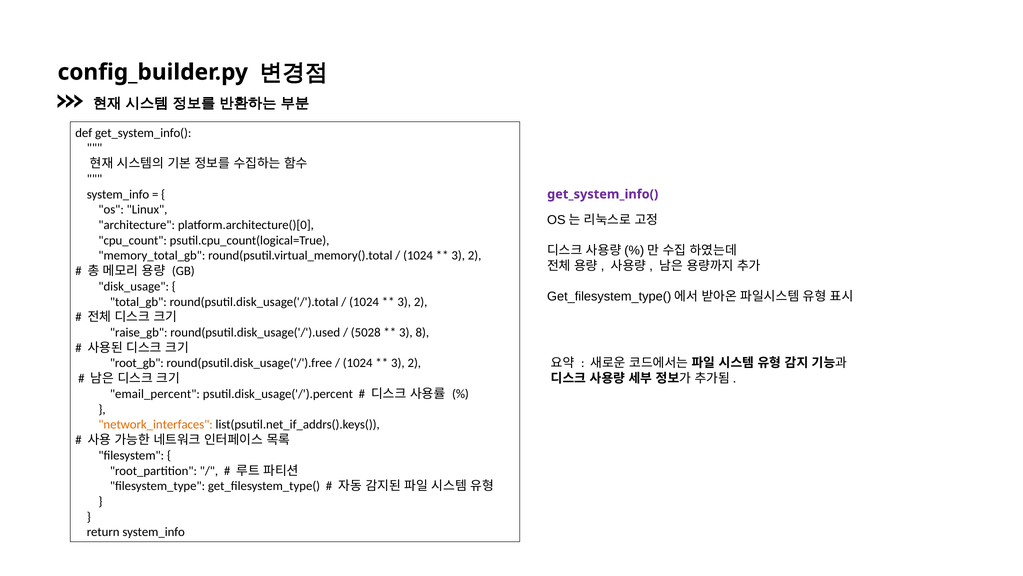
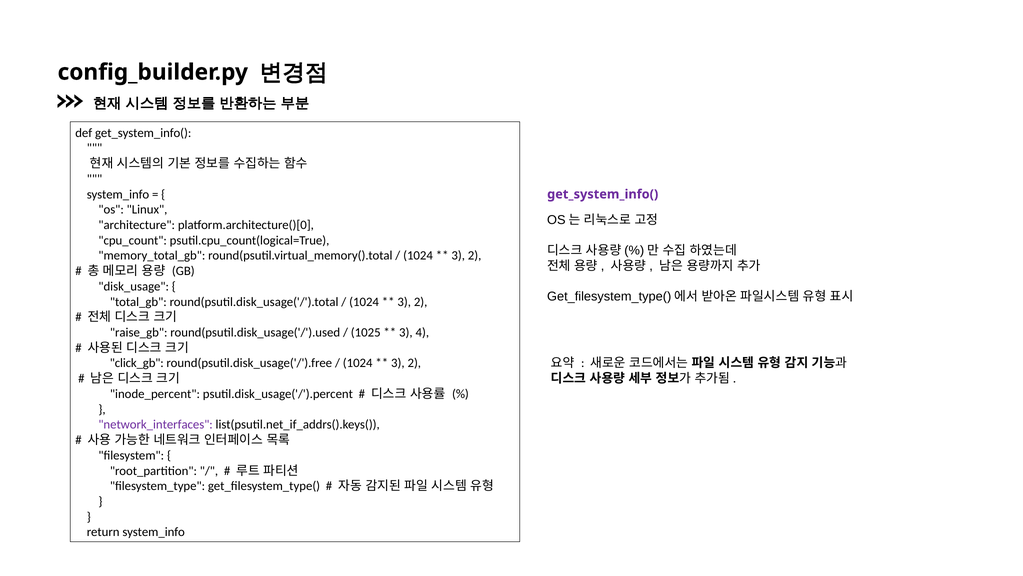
5028: 5028 -> 1025
8: 8 -> 4
root_gb: root_gb -> click_gb
email_percent: email_percent -> inode_percent
network_interfaces colour: orange -> purple
